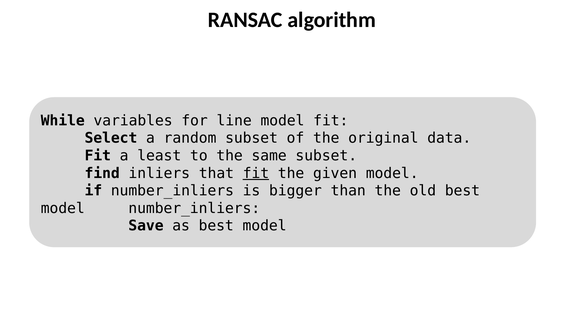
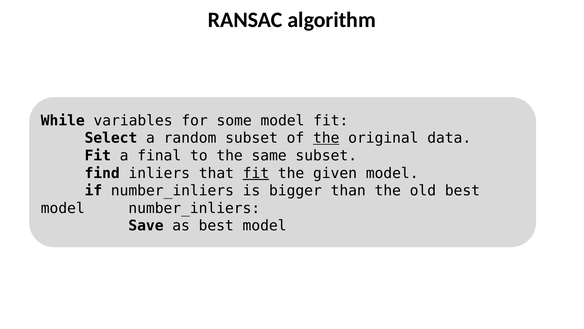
line: line -> some
the at (326, 138) underline: none -> present
least: least -> final
